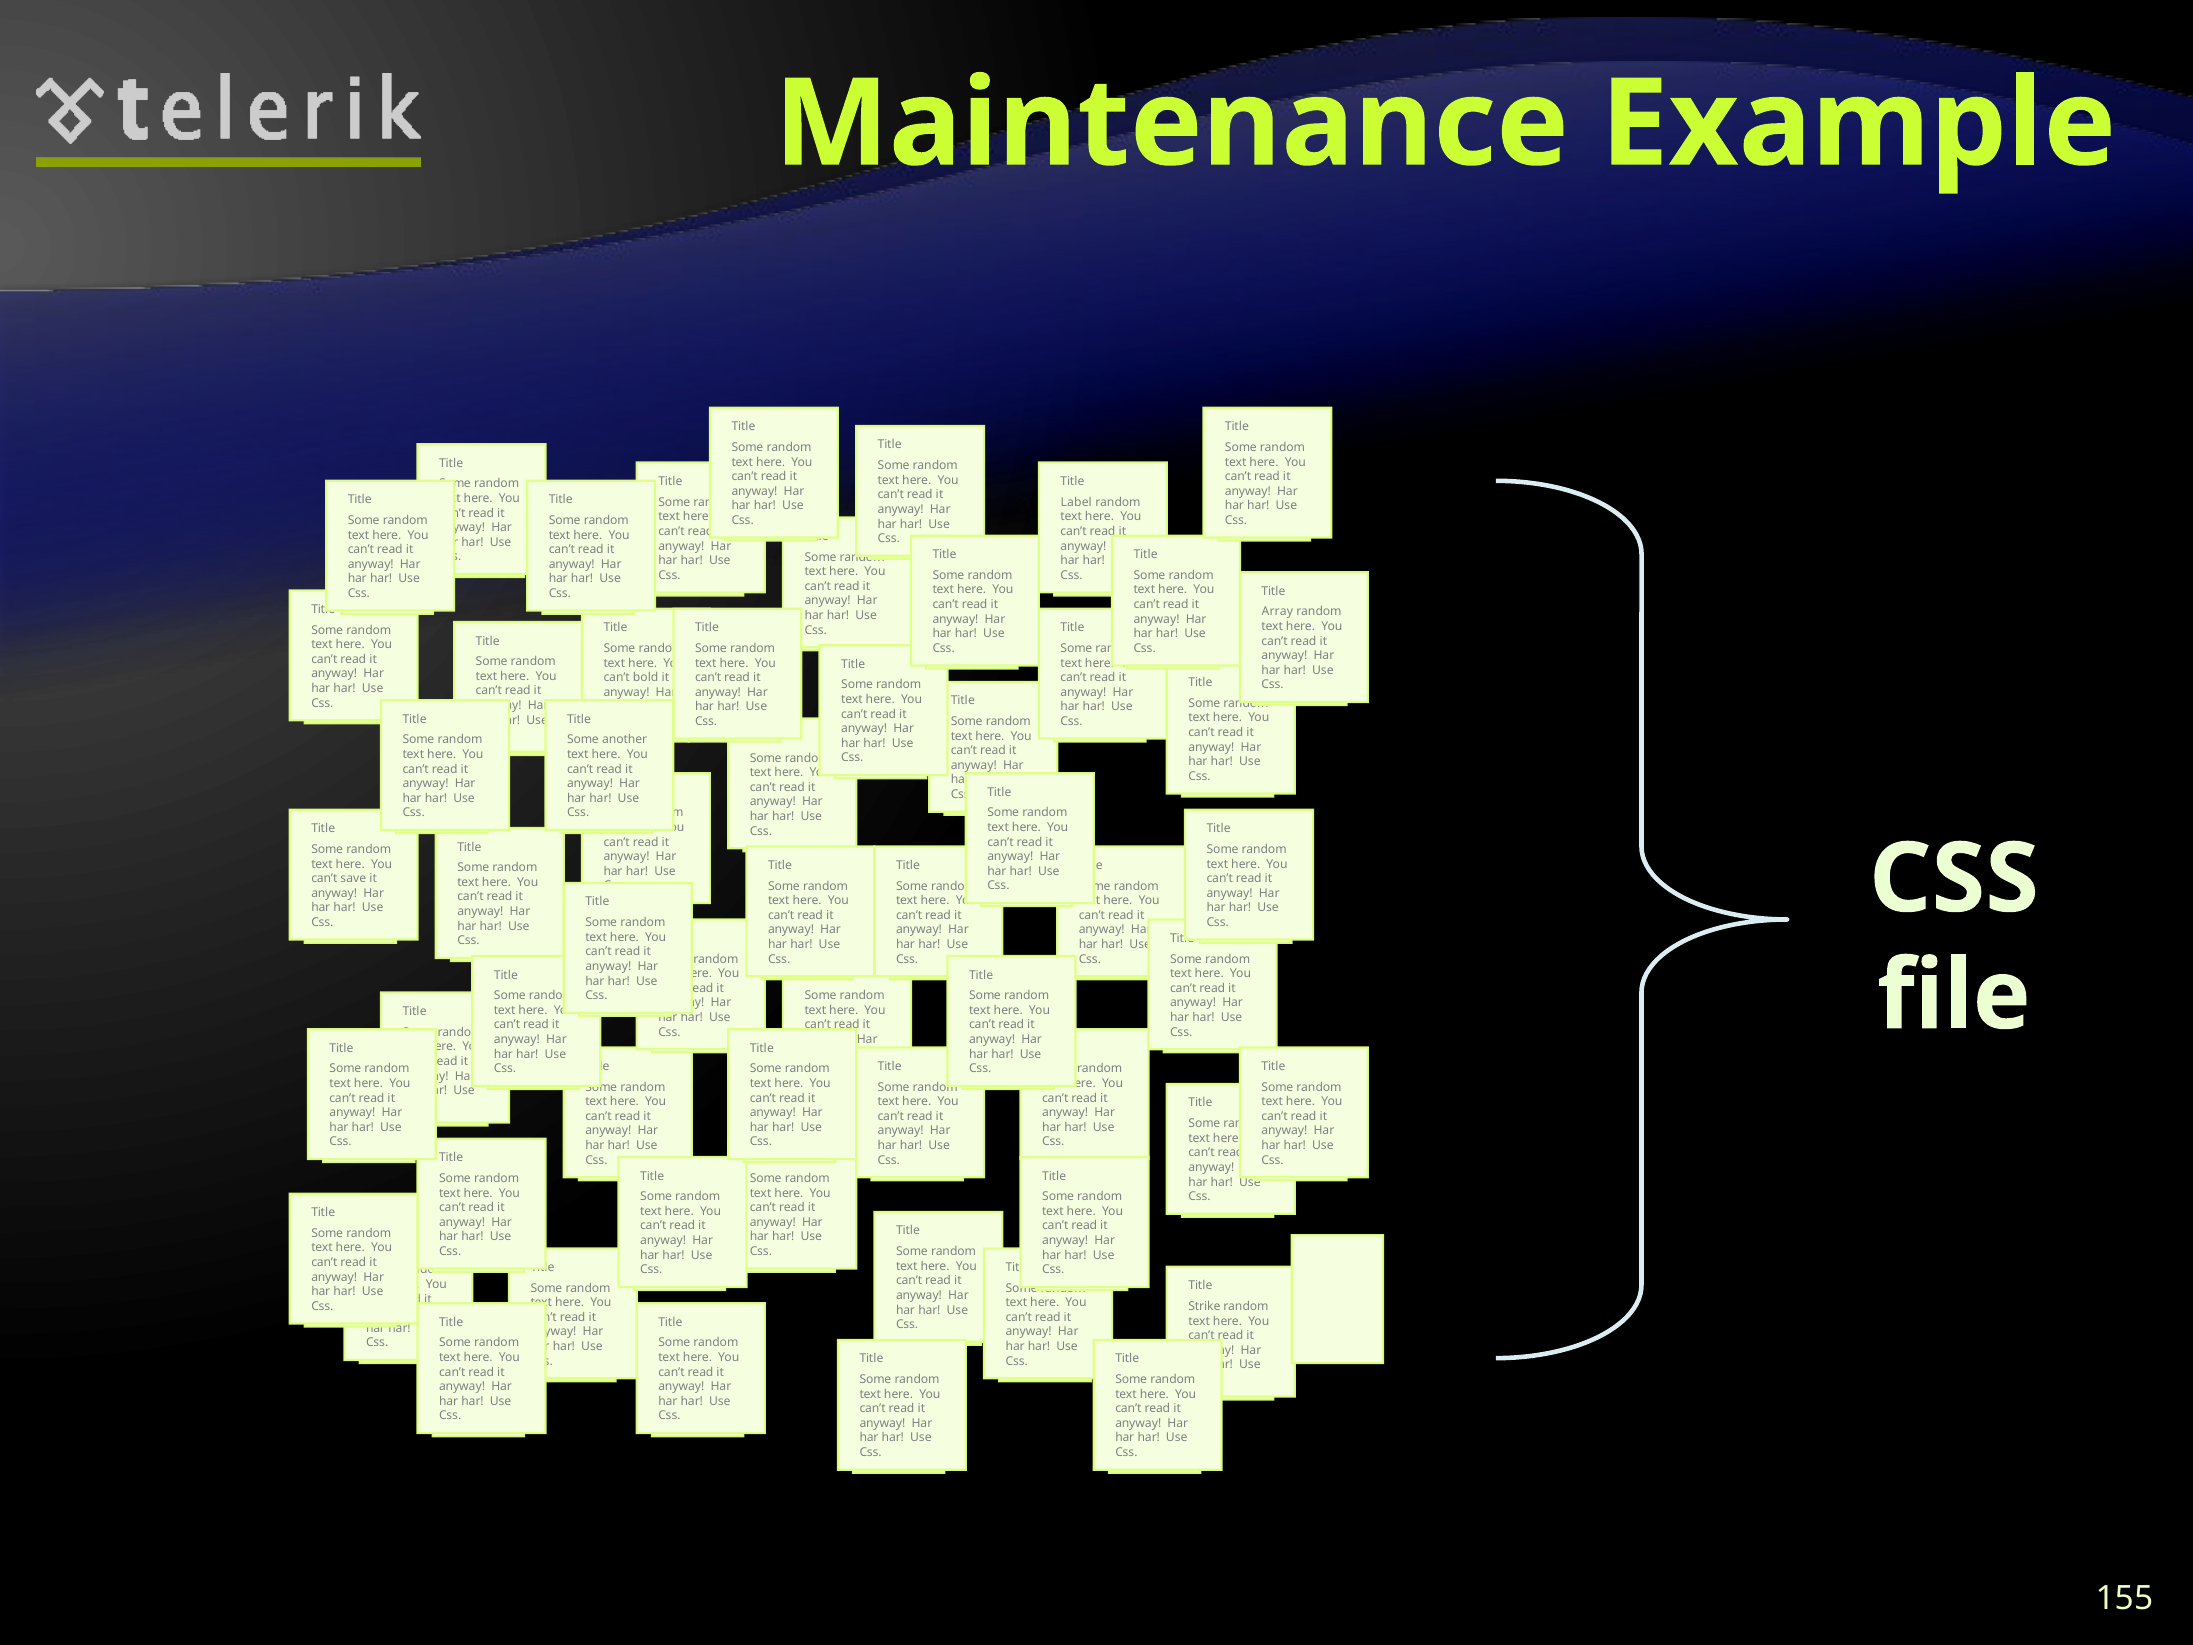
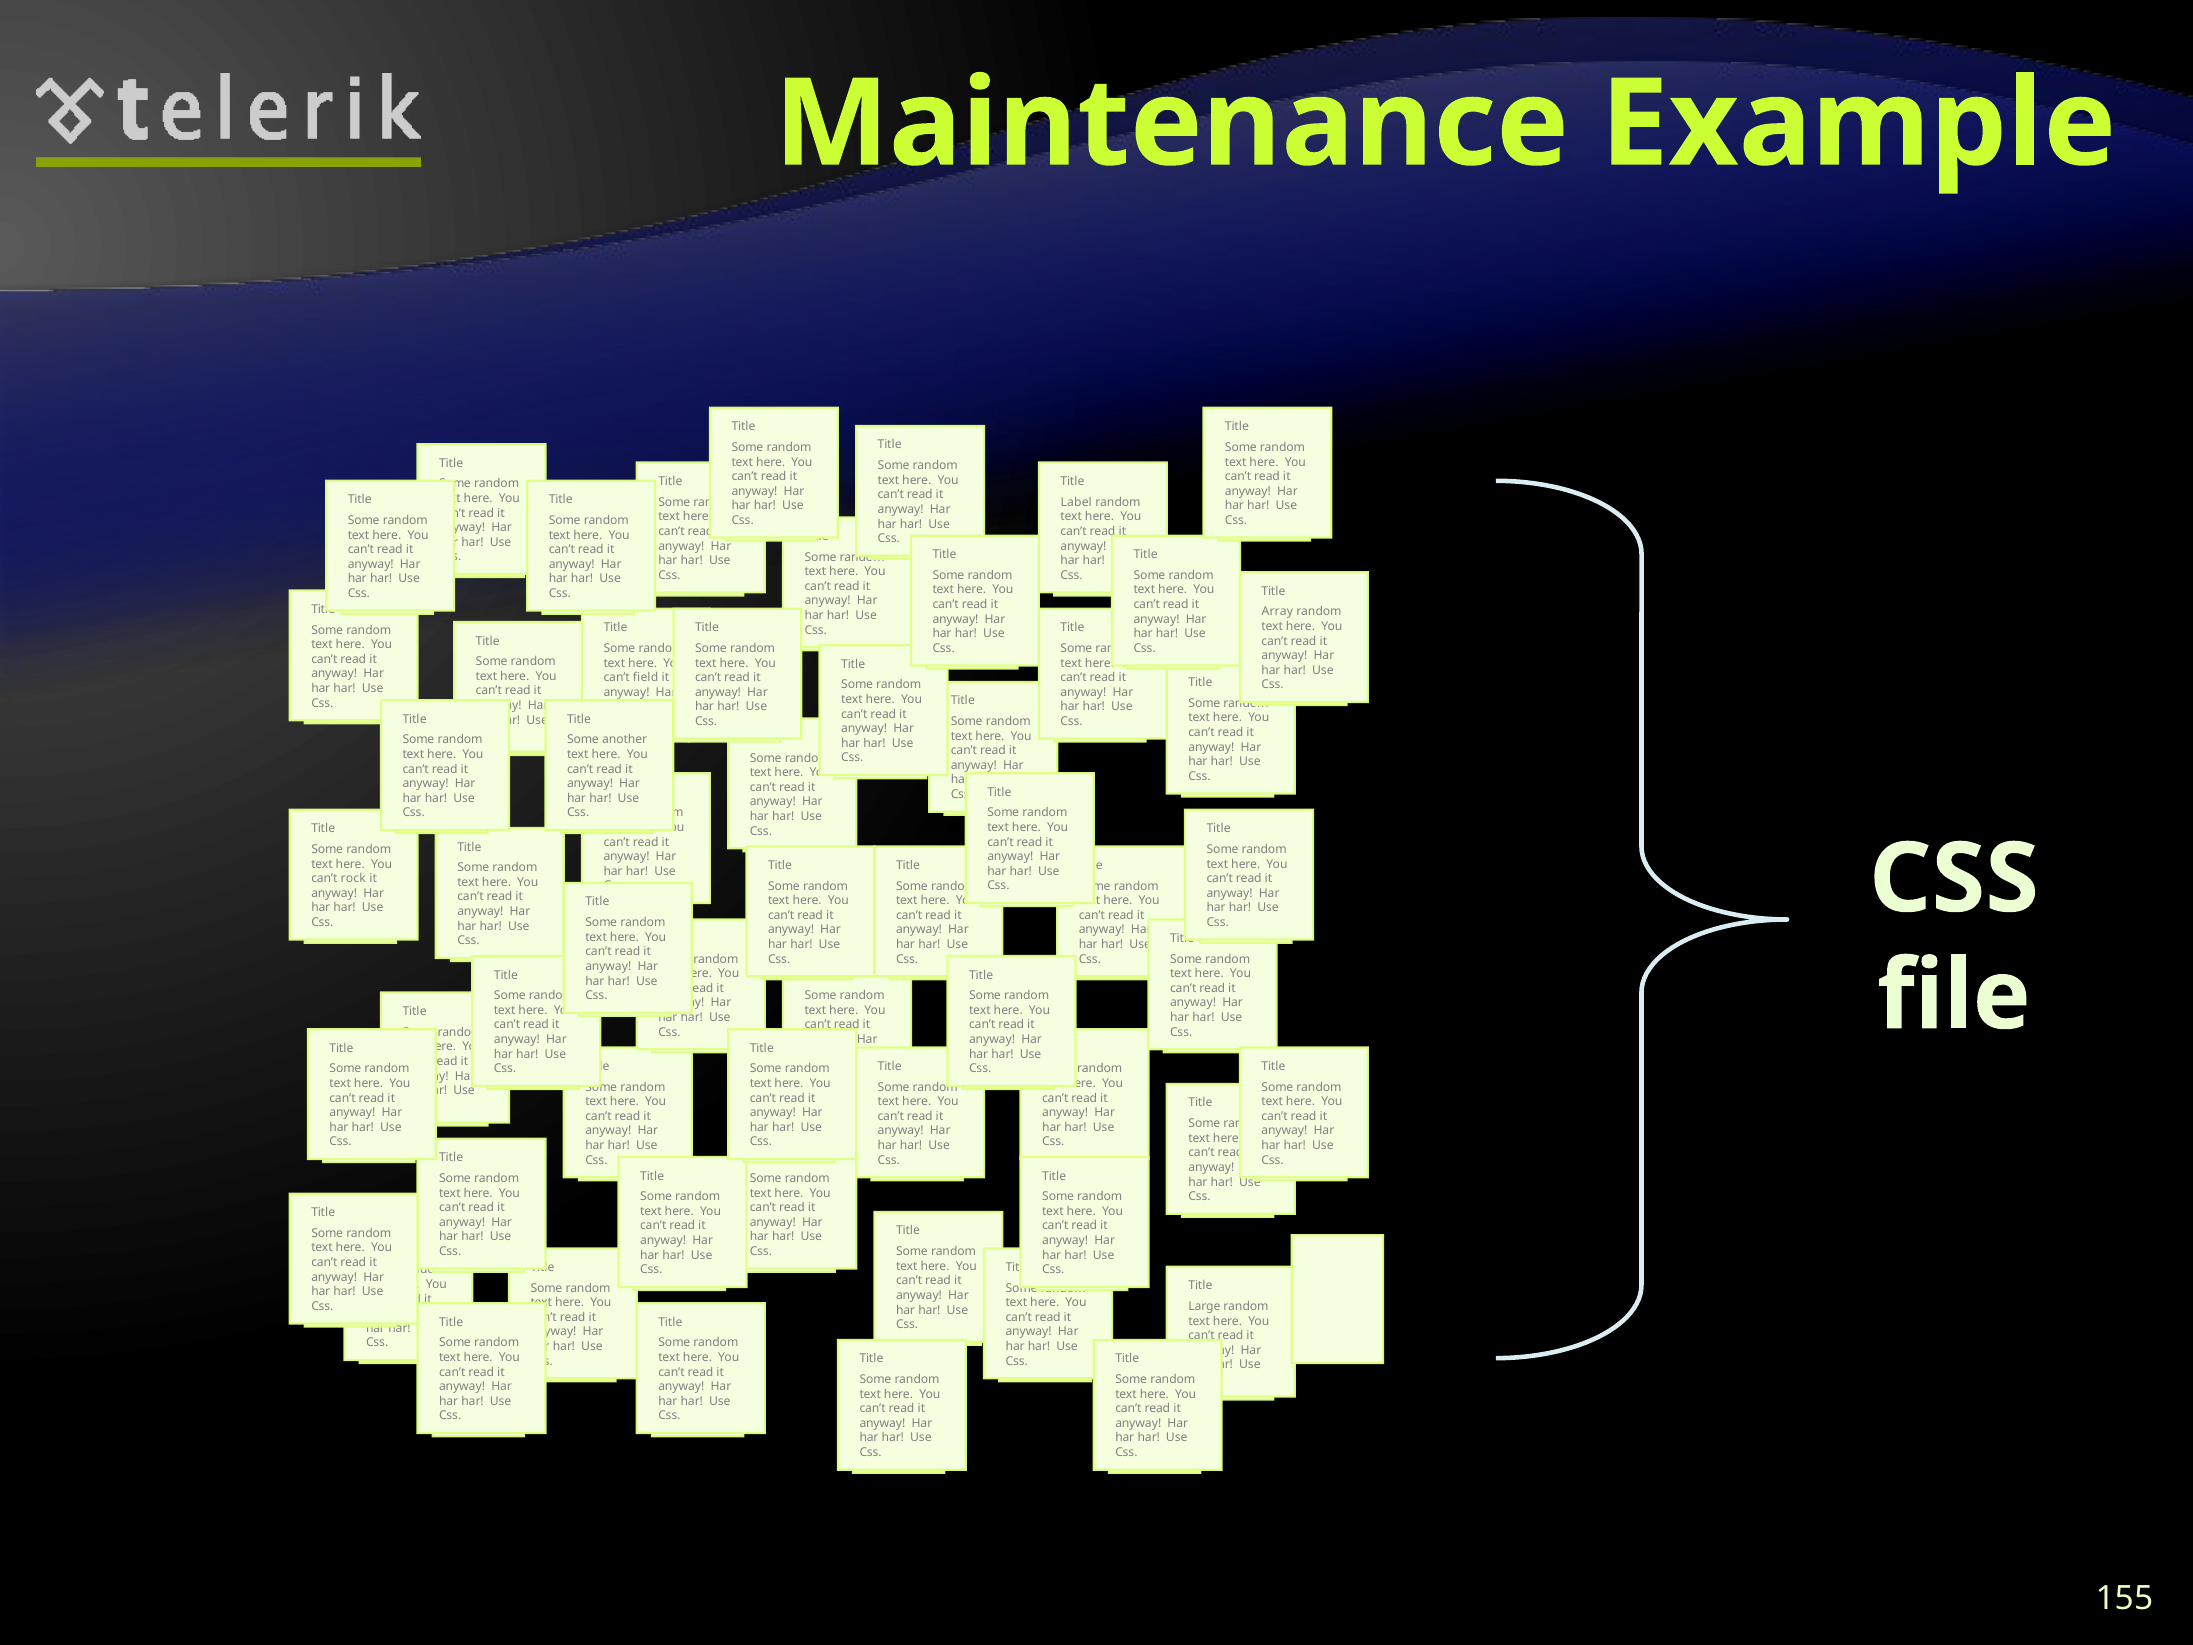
bold: bold -> field
save: save -> rock
Strike: Strike -> Large
